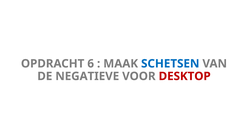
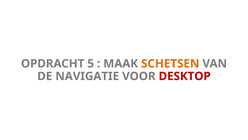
6: 6 -> 5
SCHETSEN colour: blue -> orange
NEGATIEVE: NEGATIEVE -> NAVIGATIE
